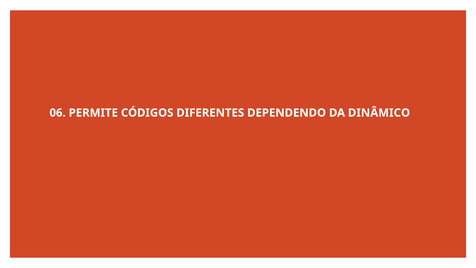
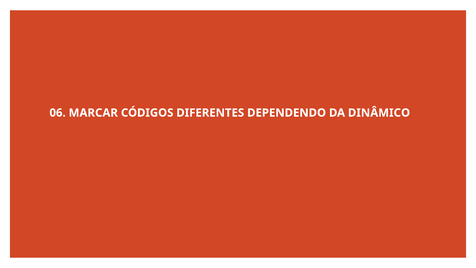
PERMITE: PERMITE -> MARCAR
